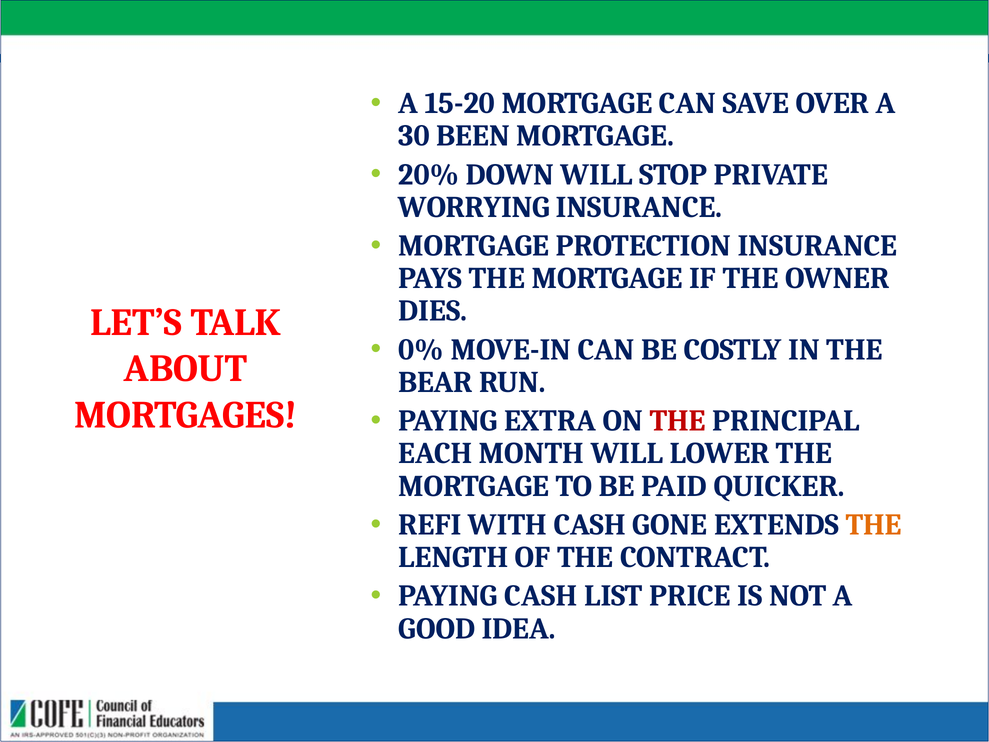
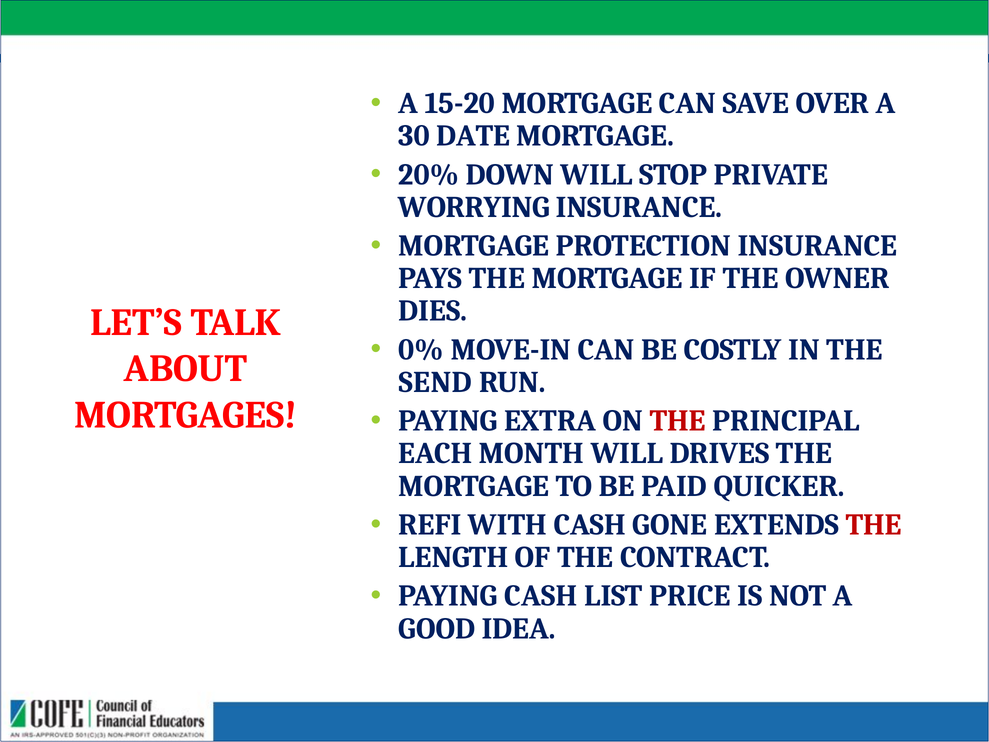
BEEN: BEEN -> DATE
BEAR: BEAR -> SEND
LOWER: LOWER -> DRIVES
THE at (874, 525) colour: orange -> red
